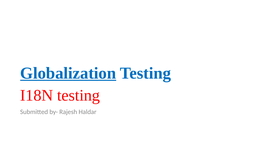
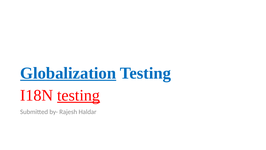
testing at (79, 95) underline: none -> present
